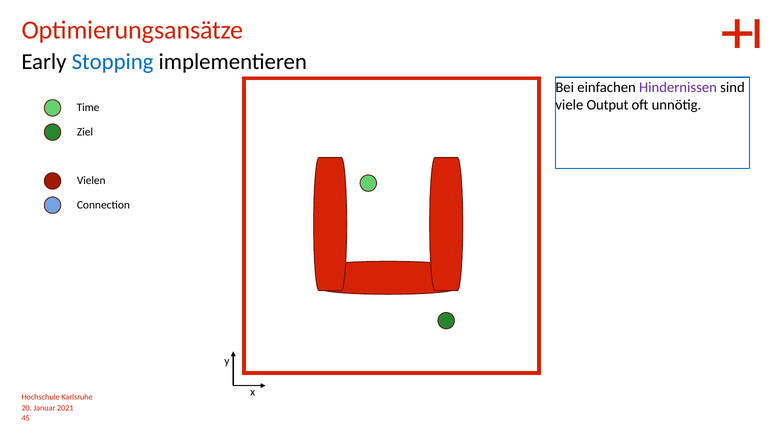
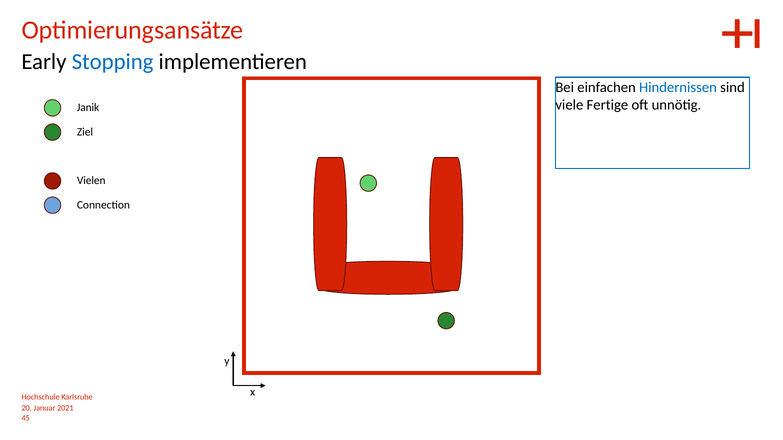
Hindernissen colour: purple -> blue
Output: Output -> Fertige
Time: Time -> Janik
